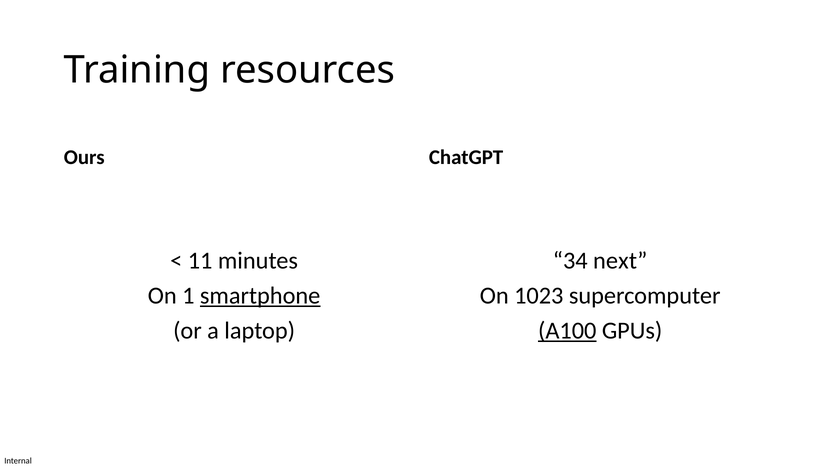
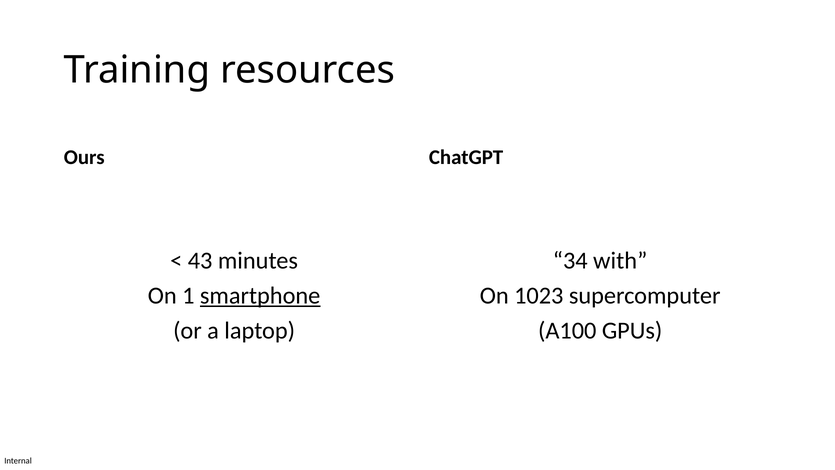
11: 11 -> 43
next: next -> with
A100 underline: present -> none
